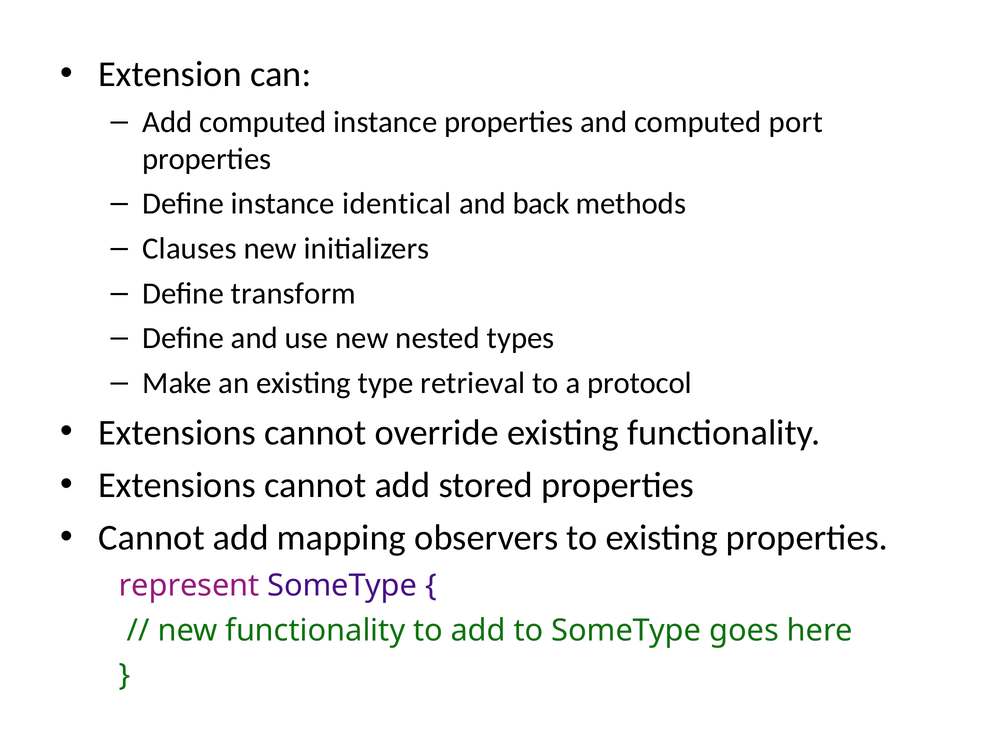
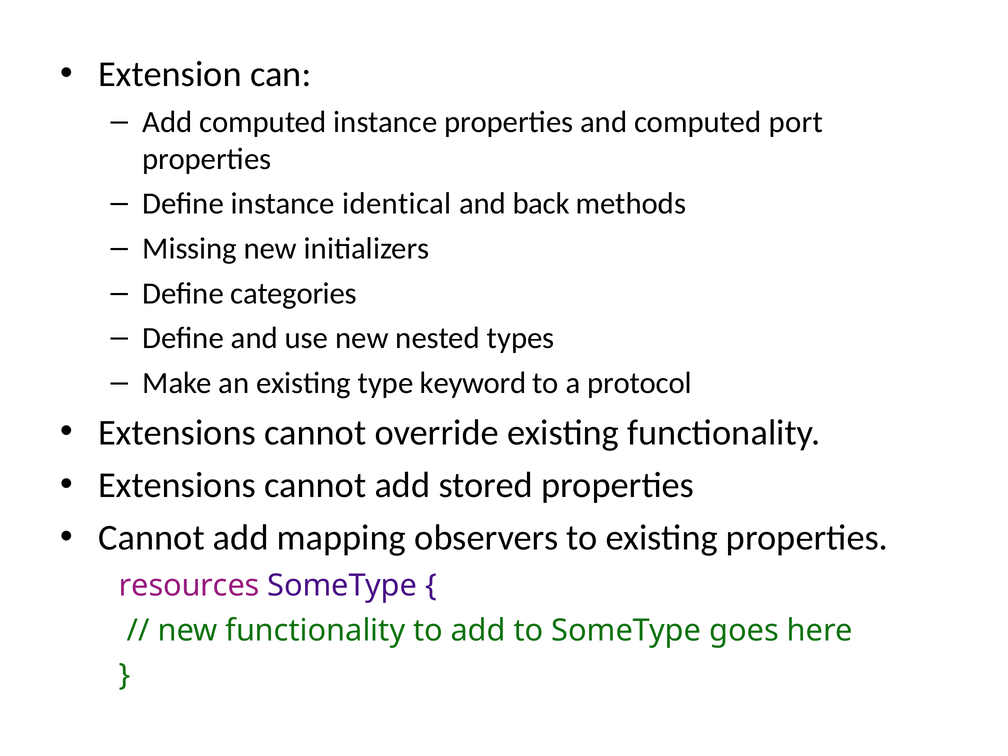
Clauses: Clauses -> Missing
transform: transform -> categories
retrieval: retrieval -> keyword
represent: represent -> resources
